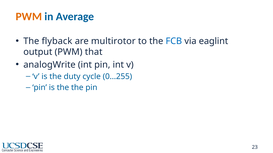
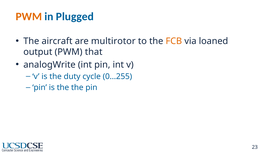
Average: Average -> Plugged
flyback: flyback -> aircraft
FCB colour: blue -> orange
eaglint: eaglint -> loaned
